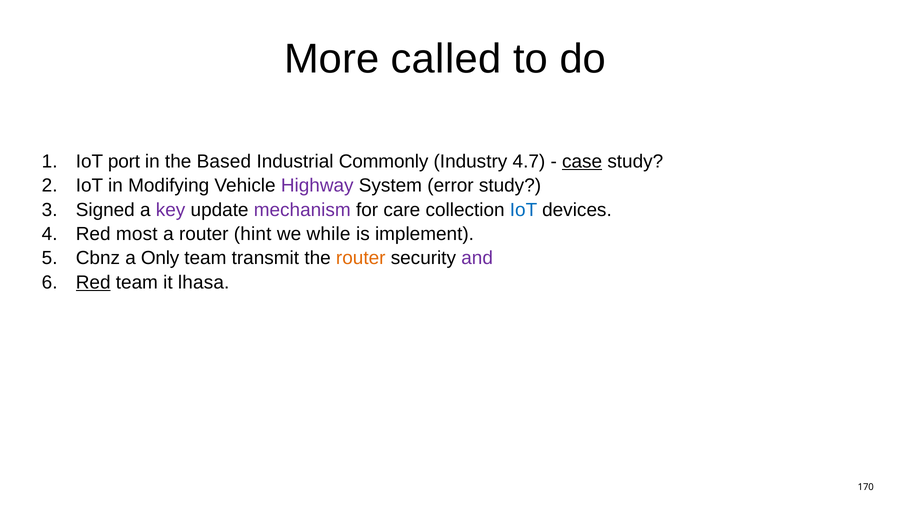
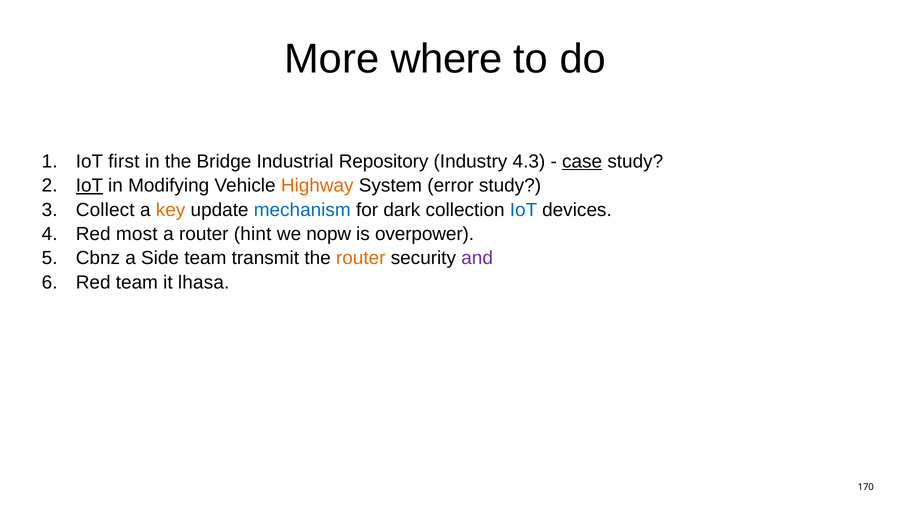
called: called -> where
port: port -> first
Based: Based -> Bridge
Commonly: Commonly -> Repository
4.7: 4.7 -> 4.3
IoT at (89, 186) underline: none -> present
Highway colour: purple -> orange
Signed: Signed -> Collect
key colour: purple -> orange
mechanism colour: purple -> blue
care: care -> dark
while: while -> nopw
implement: implement -> overpower
Only: Only -> Side
Red at (93, 283) underline: present -> none
